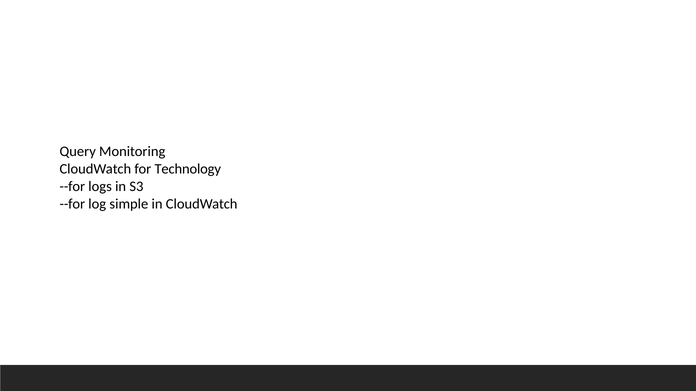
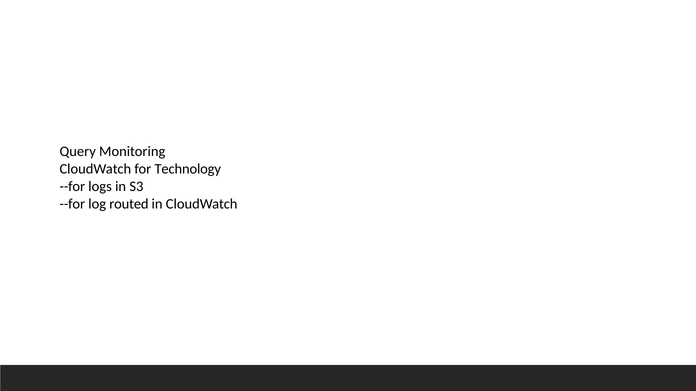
simple: simple -> routed
